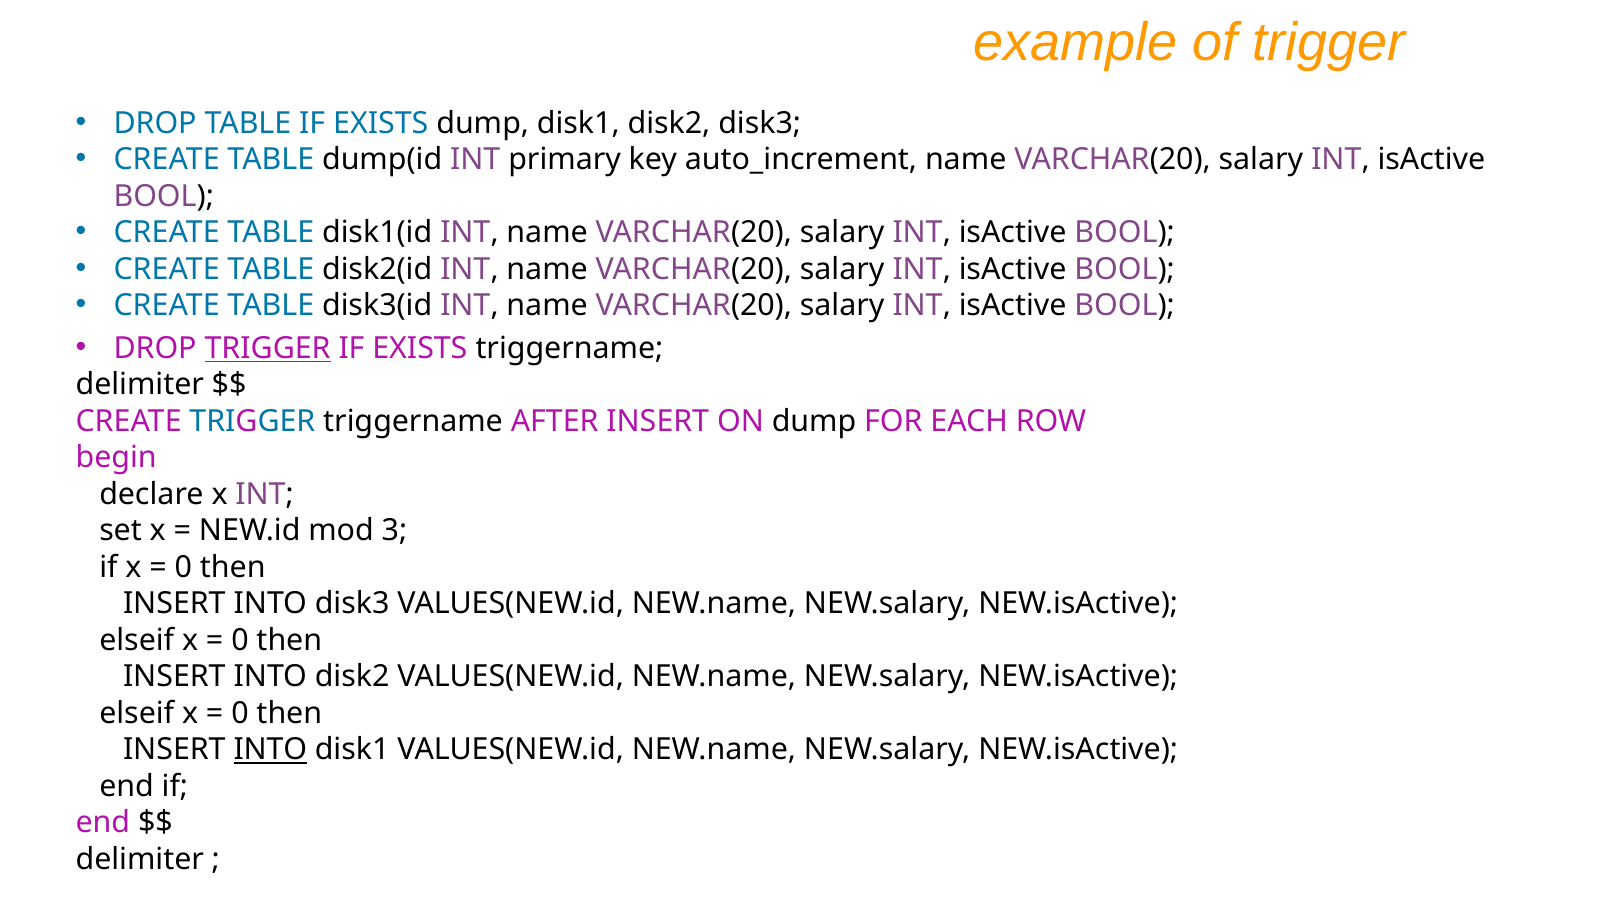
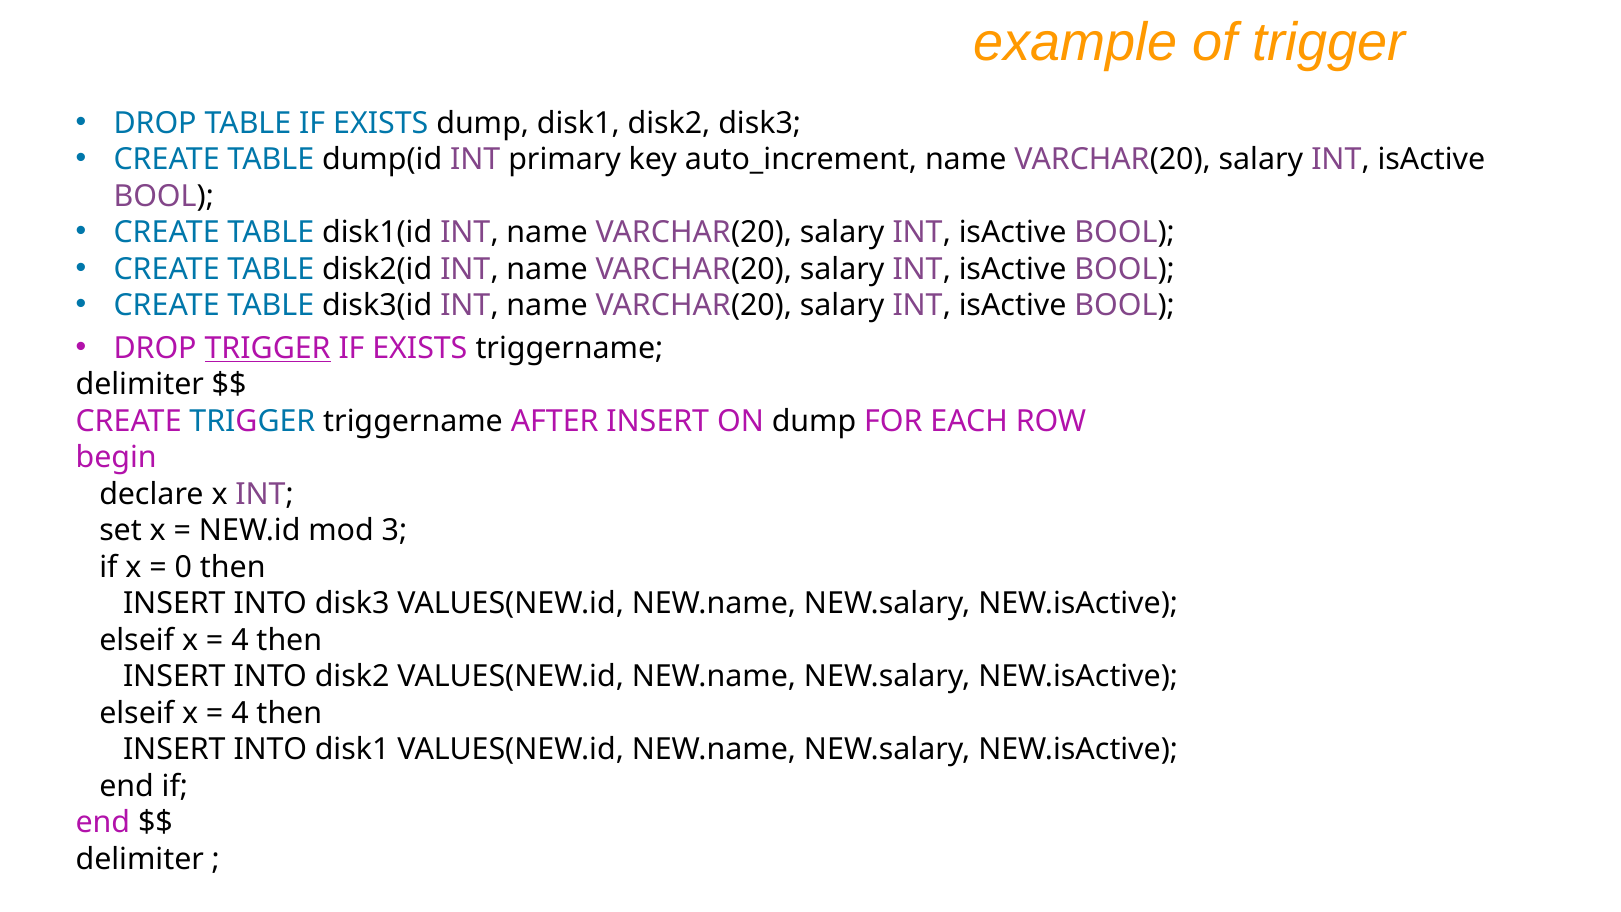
0 at (240, 640): 0 -> 4
0 at (240, 713): 0 -> 4
INTO at (270, 750) underline: present -> none
